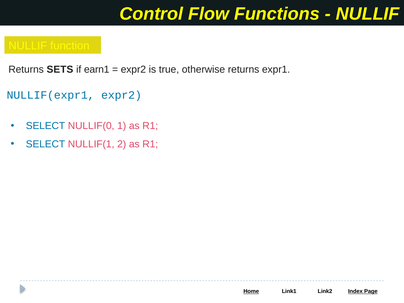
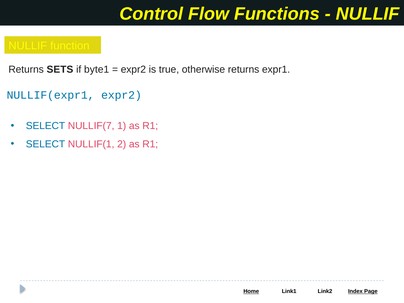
earn1: earn1 -> byte1
NULLIF(0: NULLIF(0 -> NULLIF(7
